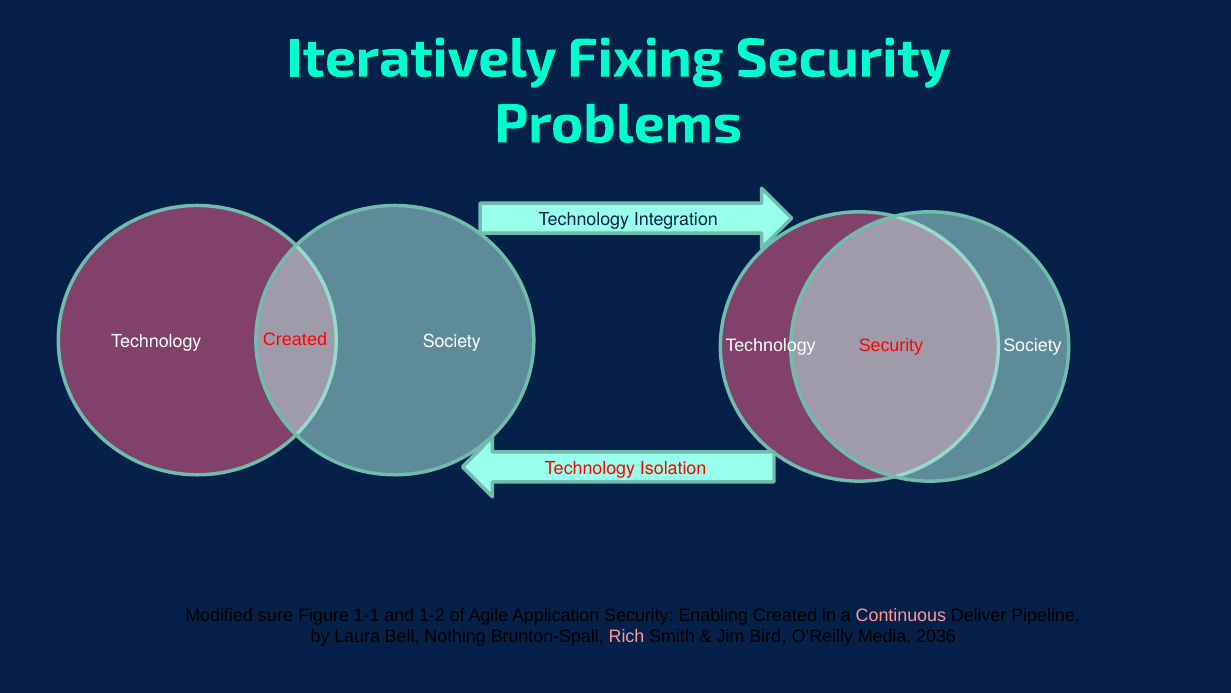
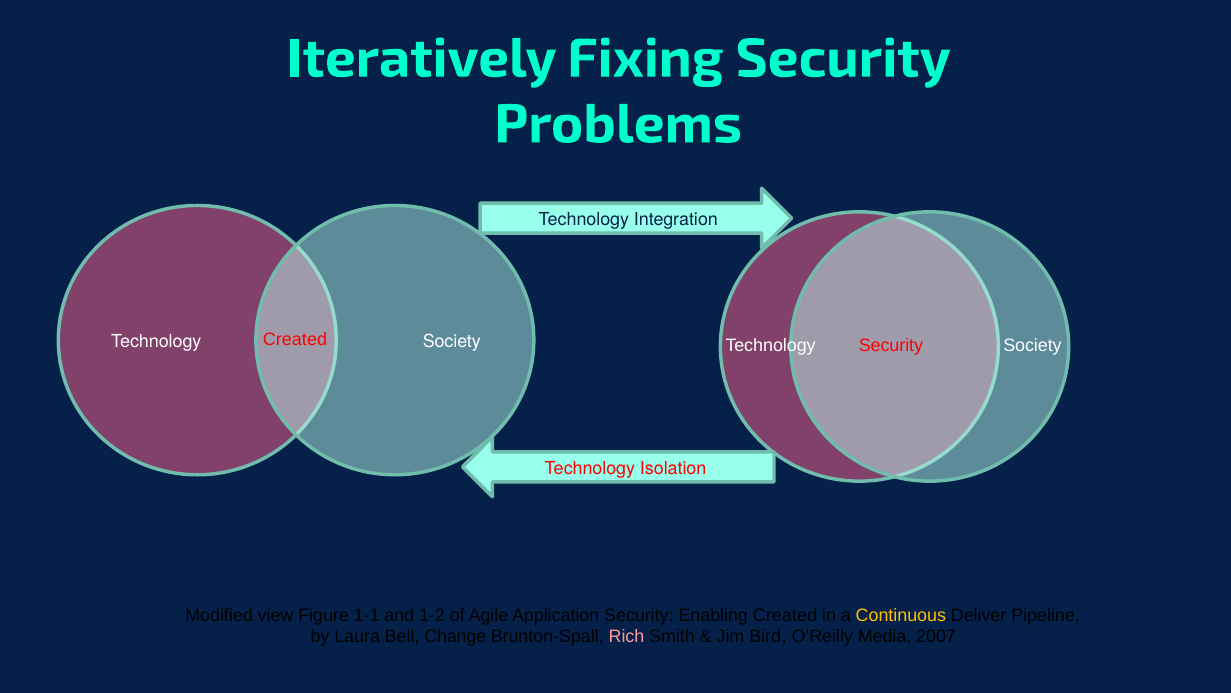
sure: sure -> view
Continuous colour: pink -> yellow
Nothing: Nothing -> Change
2036: 2036 -> 2007
